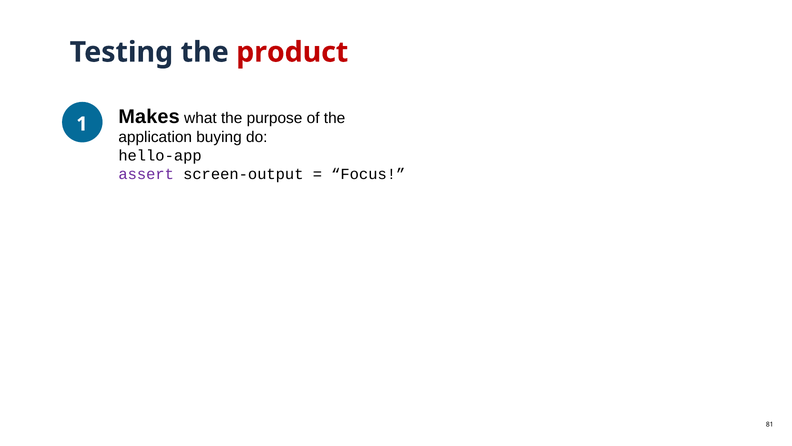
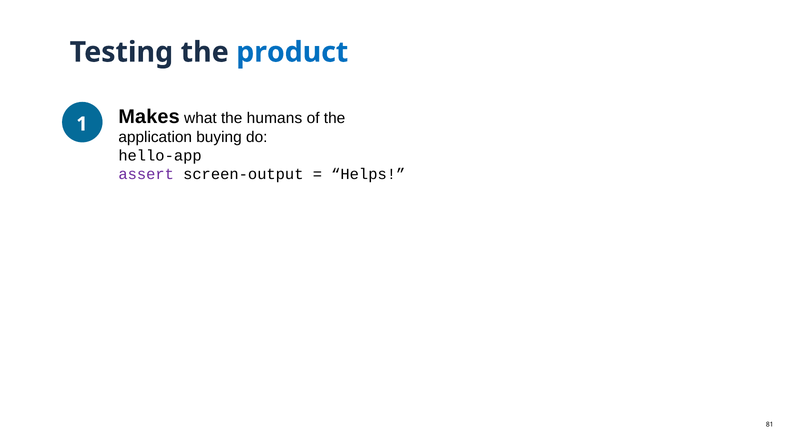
product colour: red -> blue
purpose: purpose -> humans
Focus: Focus -> Helps
